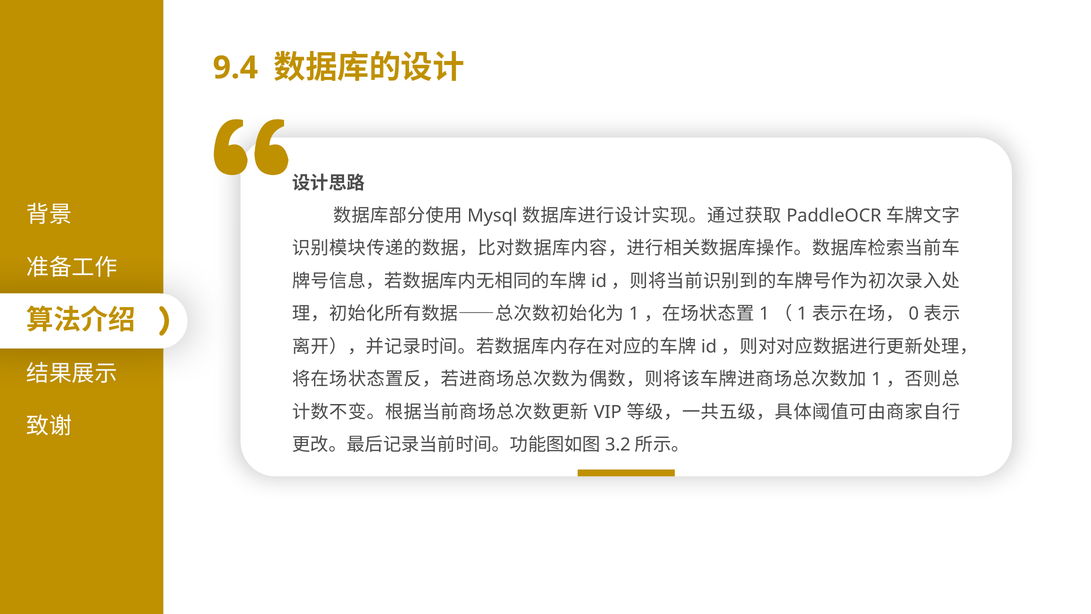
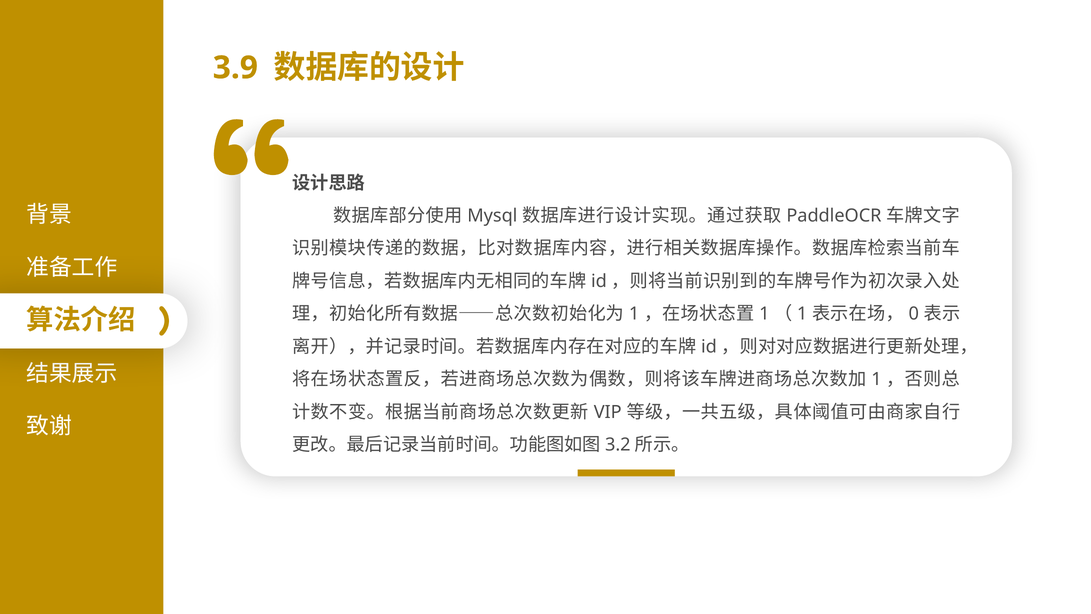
9.4: 9.4 -> 3.9
